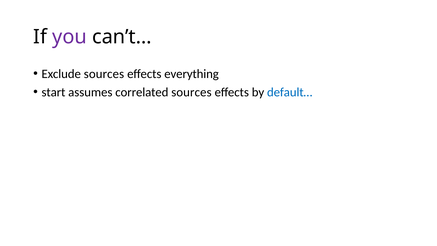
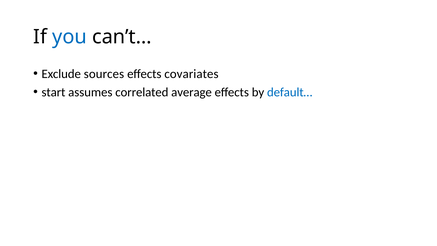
you colour: purple -> blue
everything: everything -> covariates
correlated sources: sources -> average
